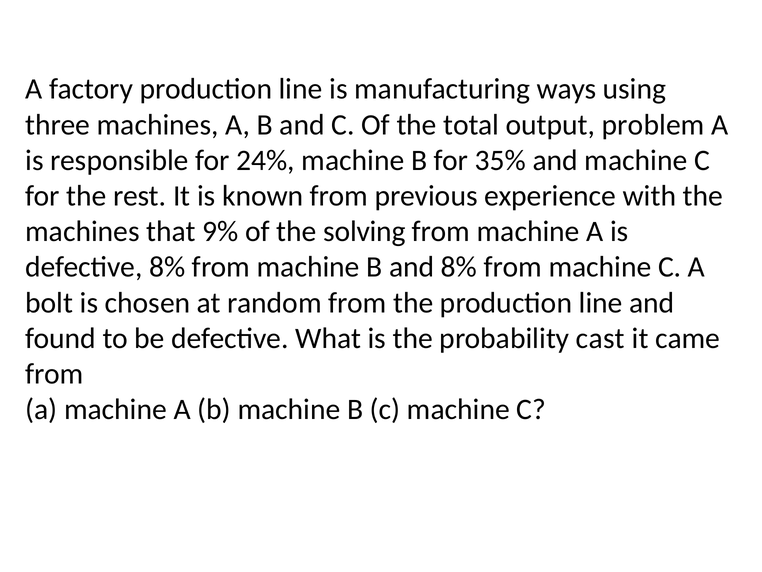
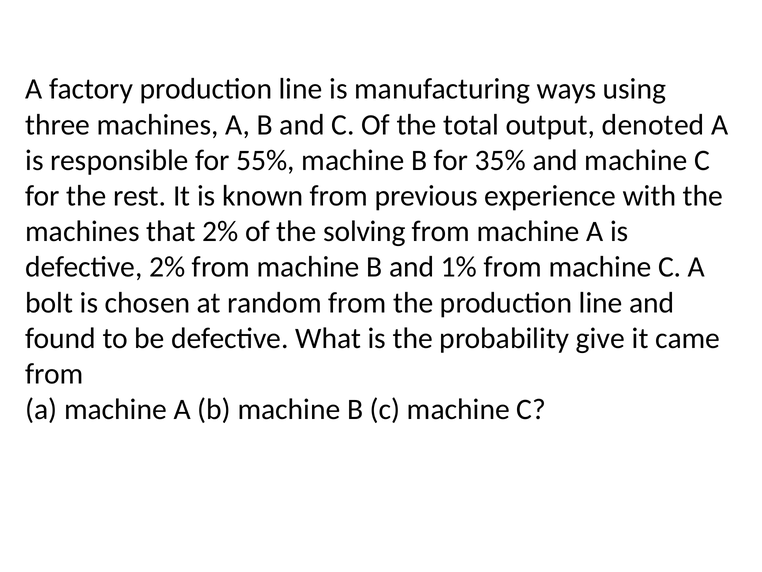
problem: problem -> denoted
24%: 24% -> 55%
that 9%: 9% -> 2%
defective 8%: 8% -> 2%
and 8%: 8% -> 1%
cast: cast -> give
